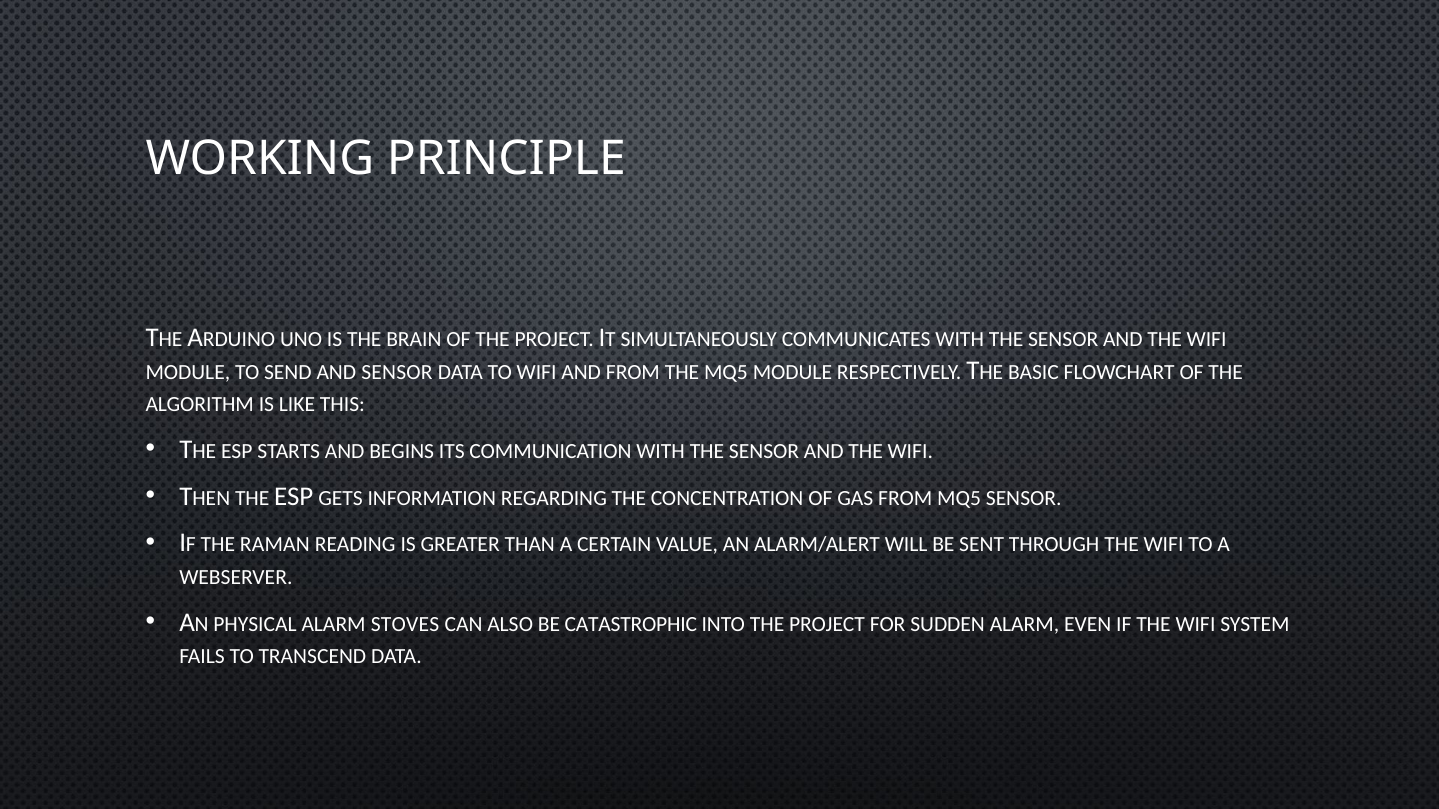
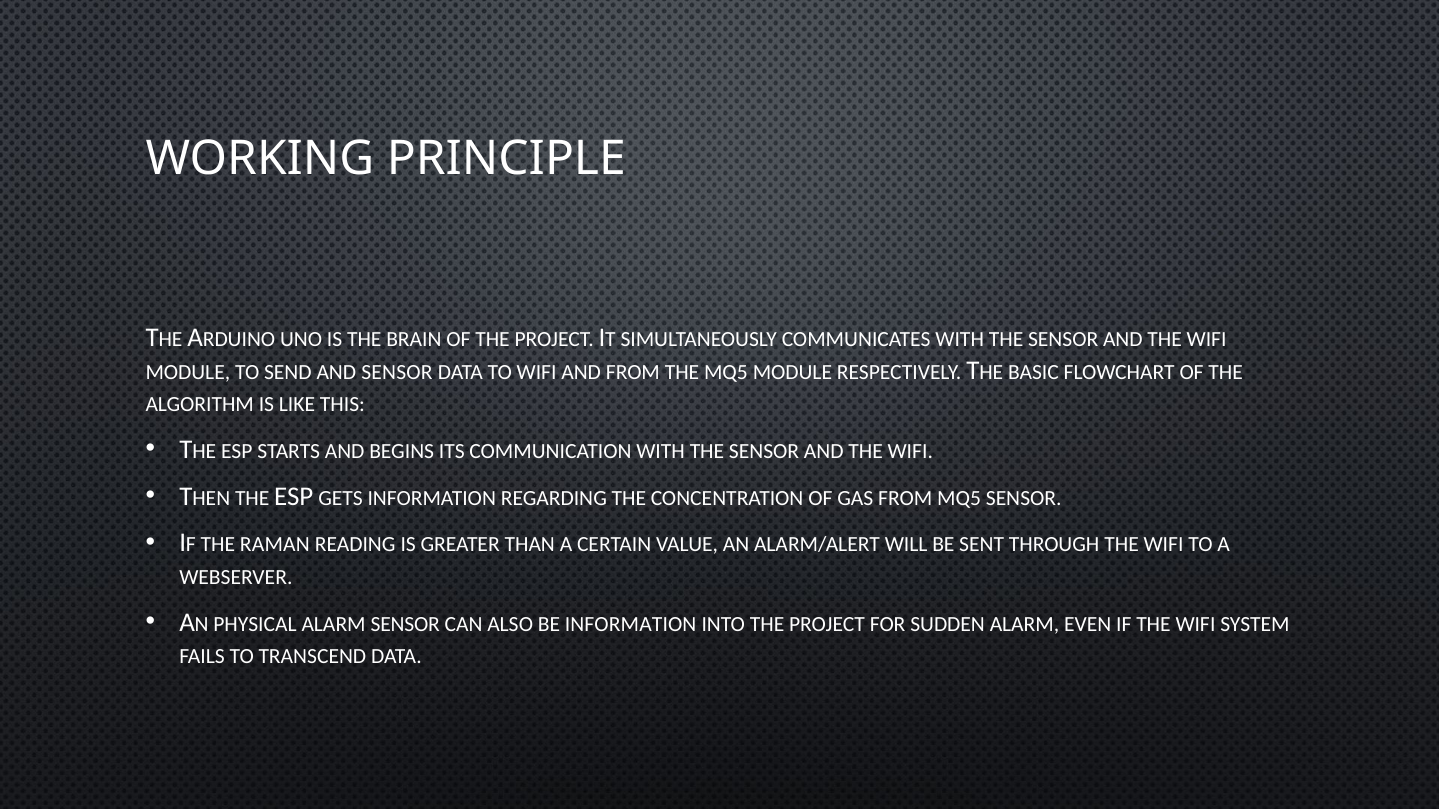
ALARM STOVES: STOVES -> SENSOR
BE CATASTROPHIC: CATASTROPHIC -> INFORMATION
